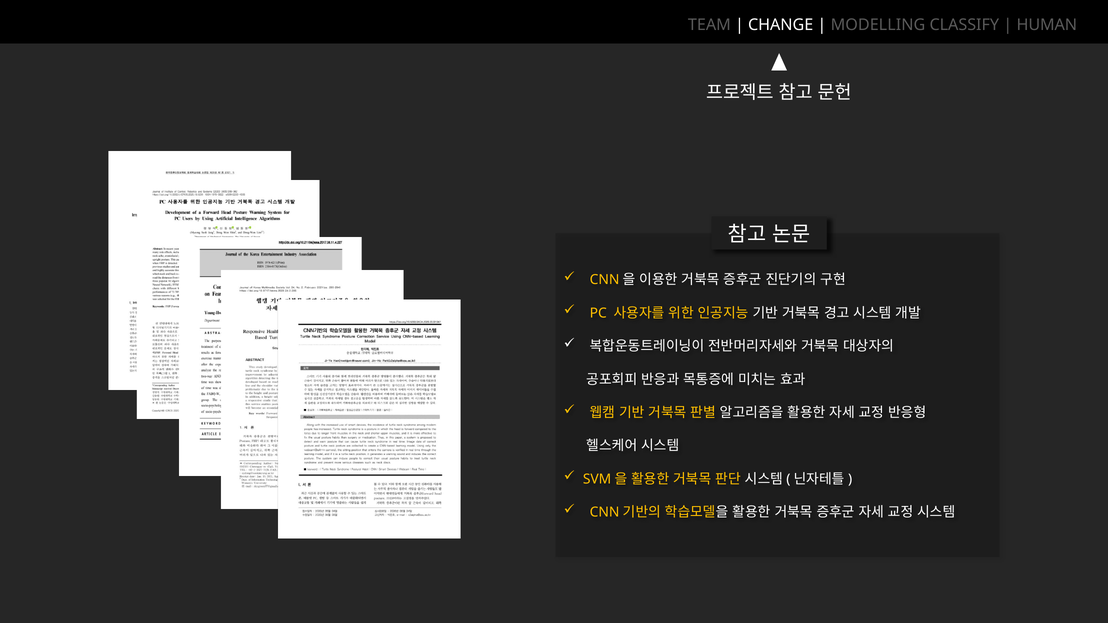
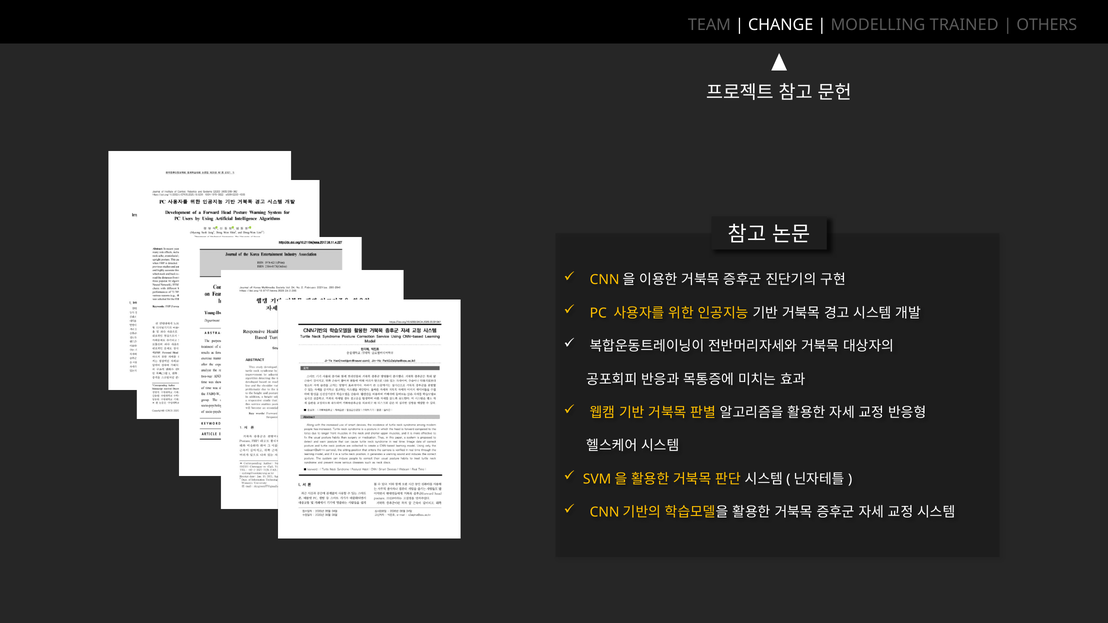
CLASSIFY: CLASSIFY -> TRAINED
HUMAN: HUMAN -> OTHERS
